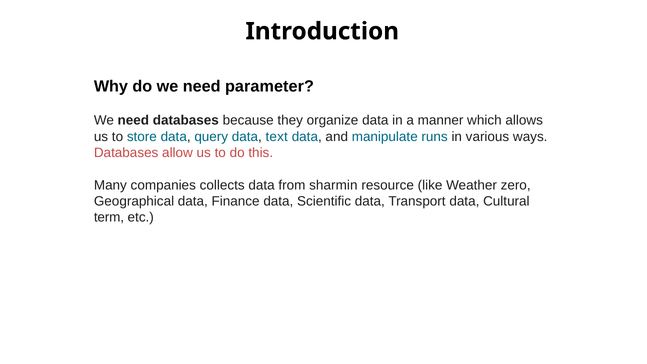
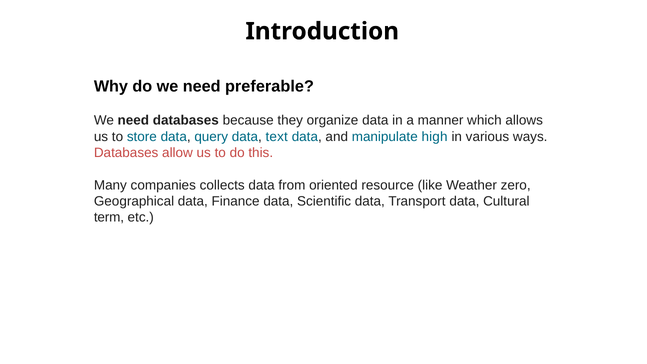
parameter: parameter -> preferable
runs: runs -> high
sharmin: sharmin -> oriented
